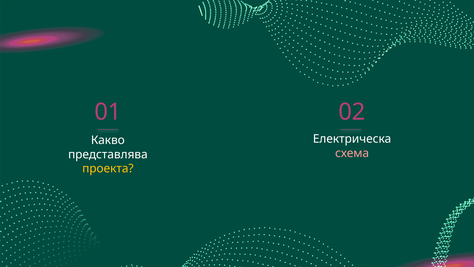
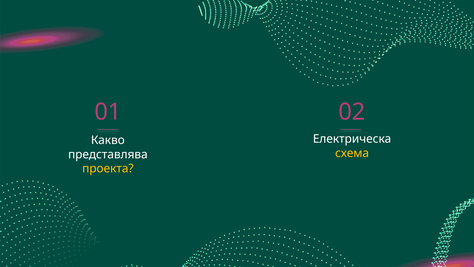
схема colour: pink -> yellow
